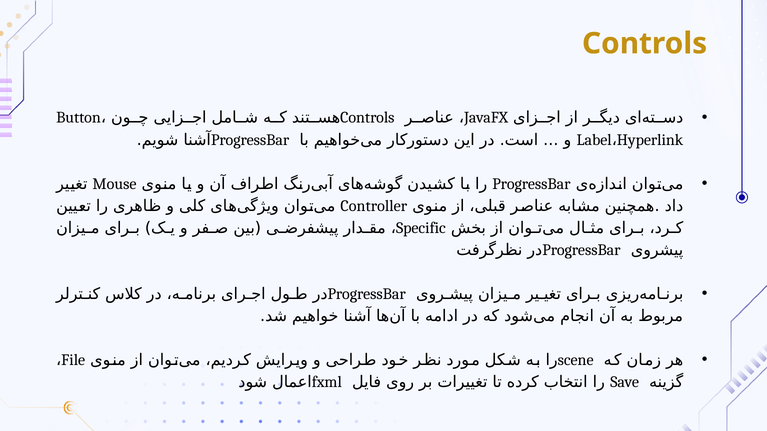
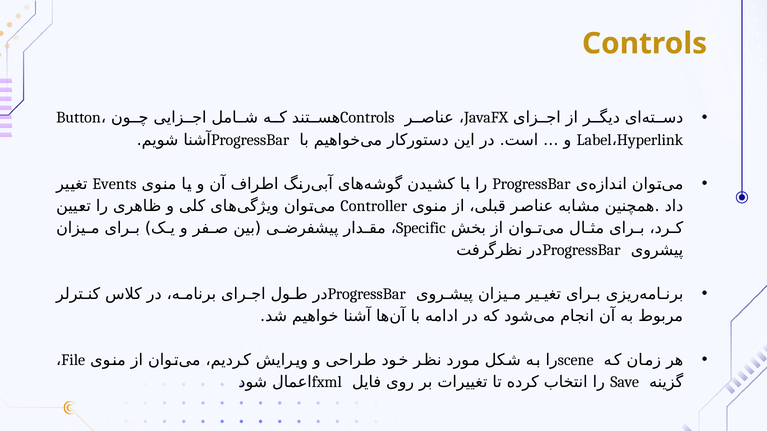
Mouse: Mouse -> Events
